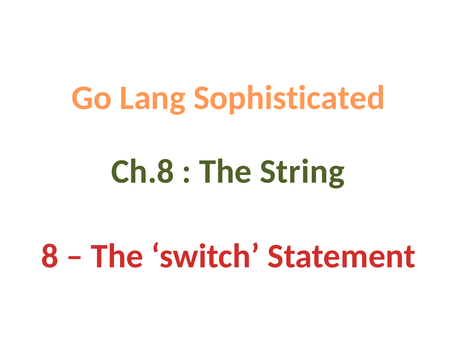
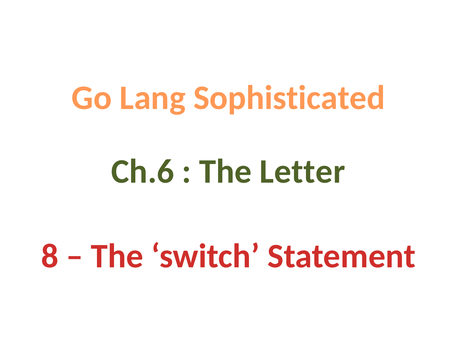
Ch.8: Ch.8 -> Ch.6
String: String -> Letter
